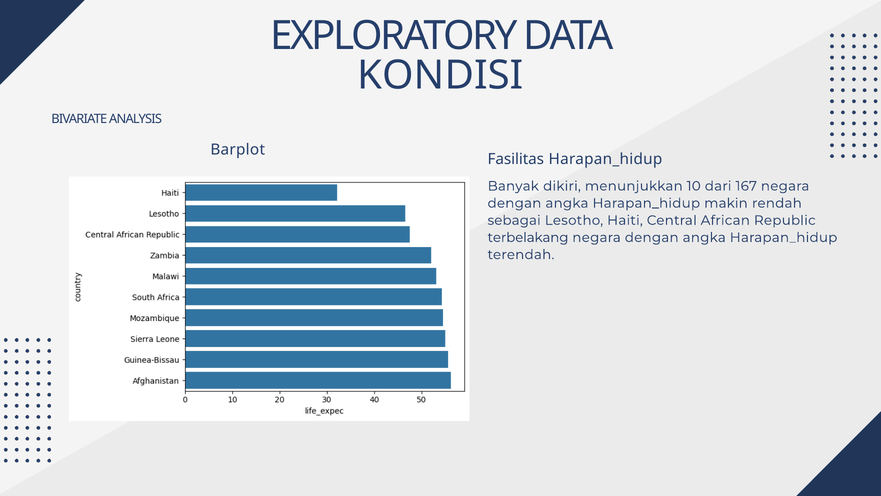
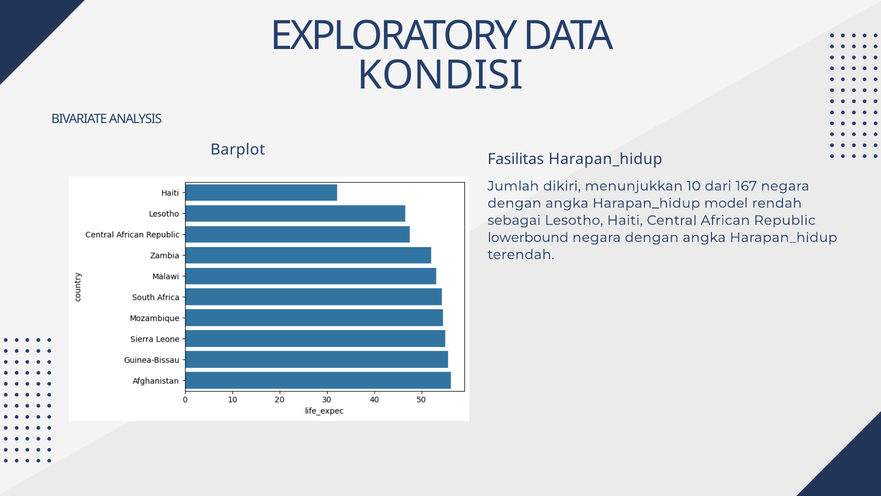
Banyak: Banyak -> Jumlah
makin: makin -> model
terbelakang: terbelakang -> lowerbound
